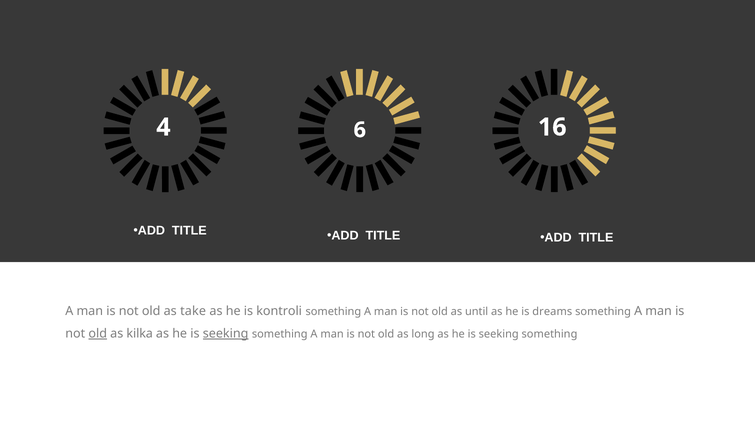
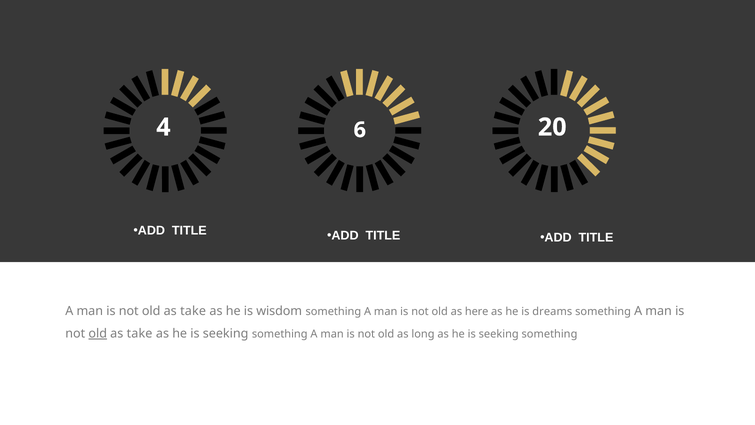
16: 16 -> 20
kontroli: kontroli -> wisdom
until: until -> here
kilka at (140, 333): kilka -> take
seeking at (226, 333) underline: present -> none
